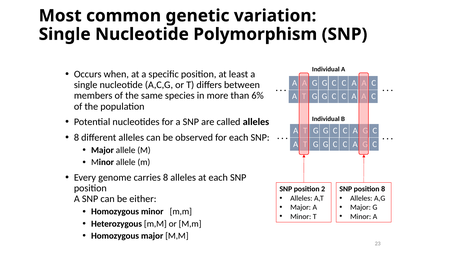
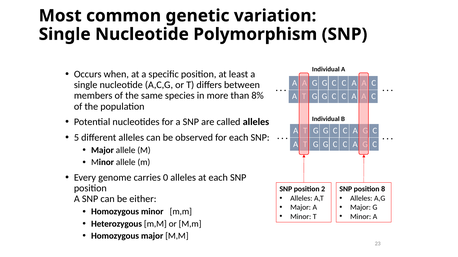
6%: 6% -> 8%
8 at (76, 138): 8 -> 5
carries 8: 8 -> 0
